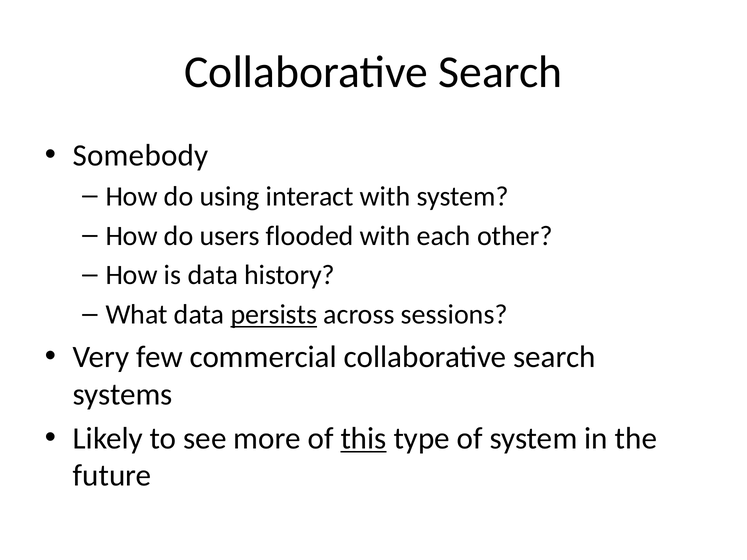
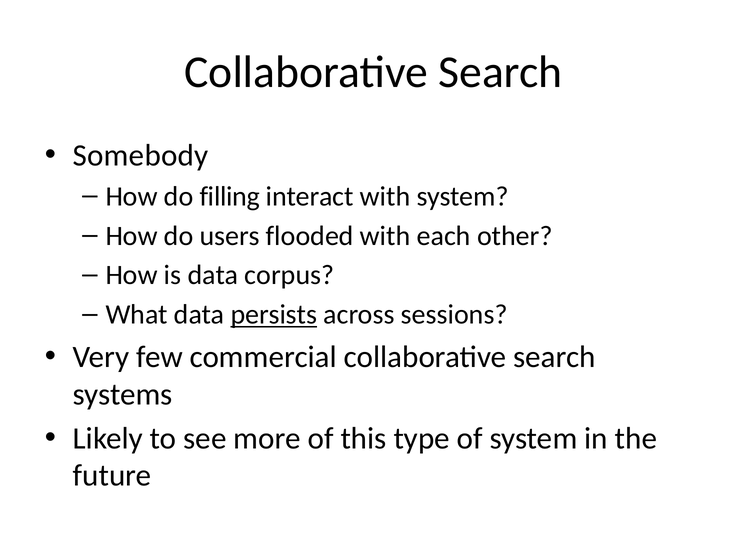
using: using -> filling
history: history -> corpus
this underline: present -> none
